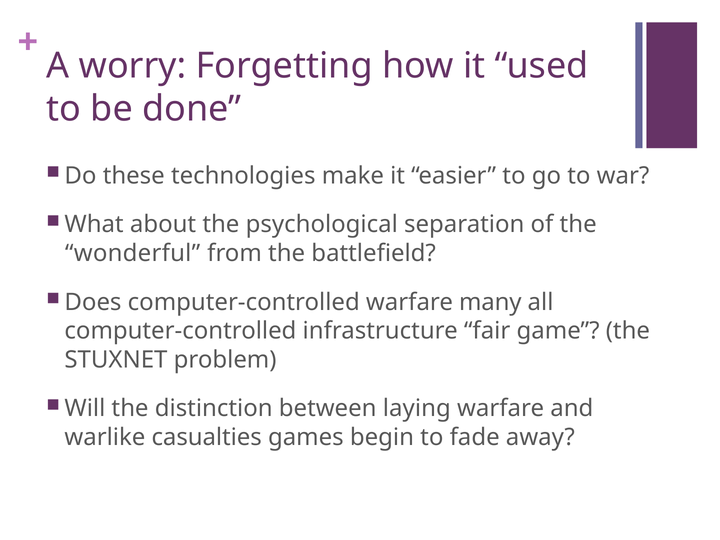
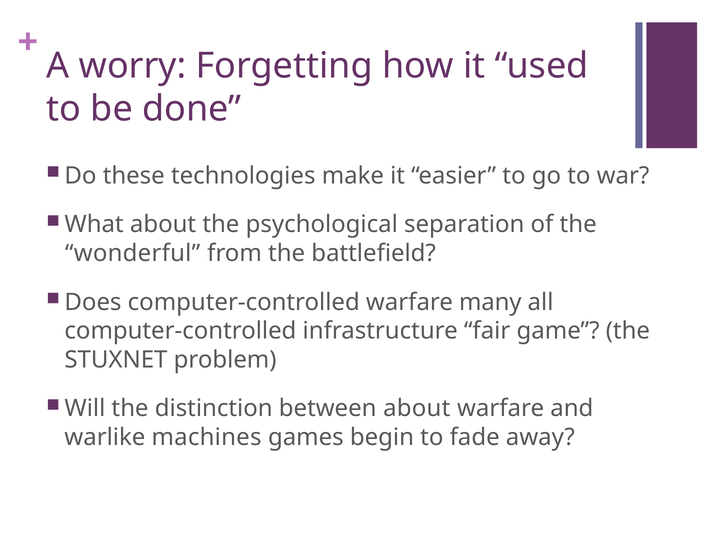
between laying: laying -> about
casualties: casualties -> machines
